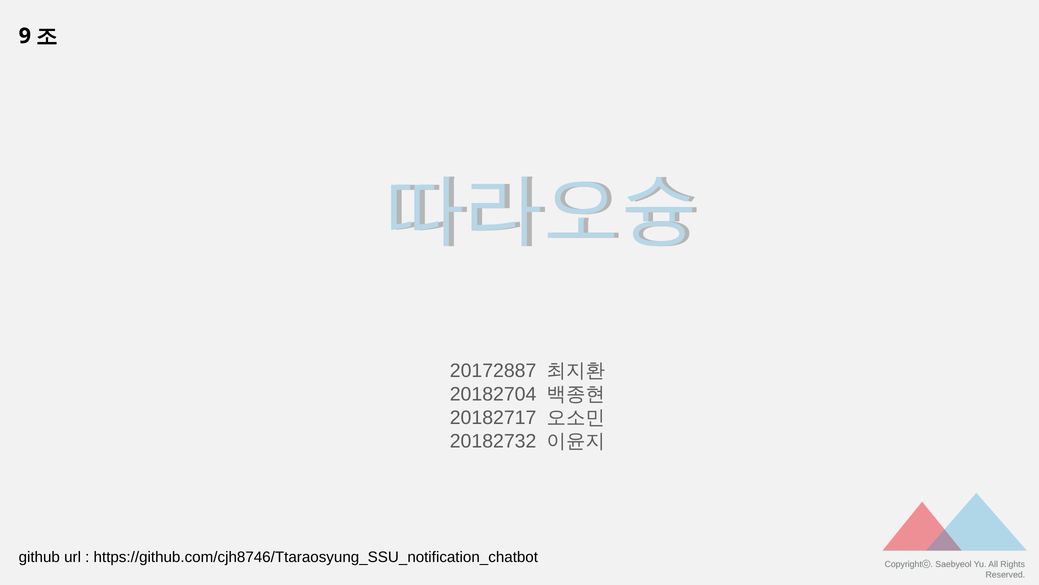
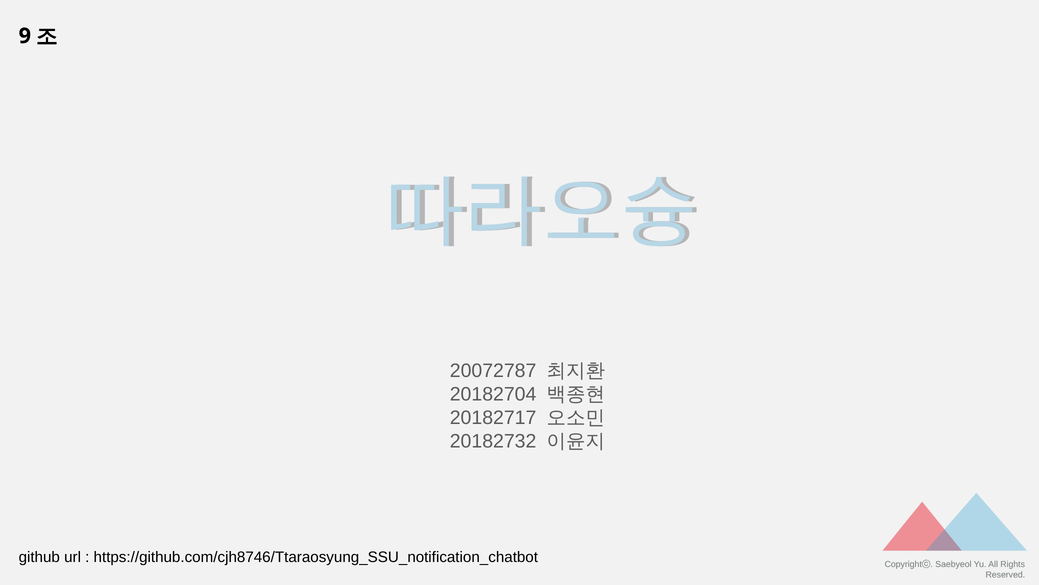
20172887: 20172887 -> 20072787
